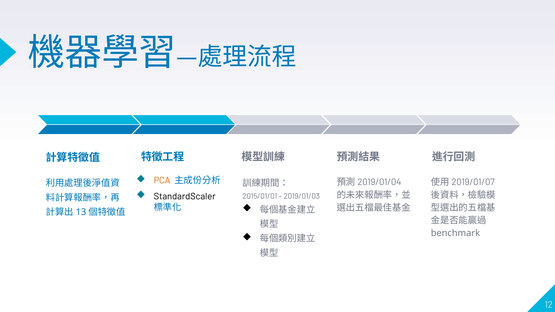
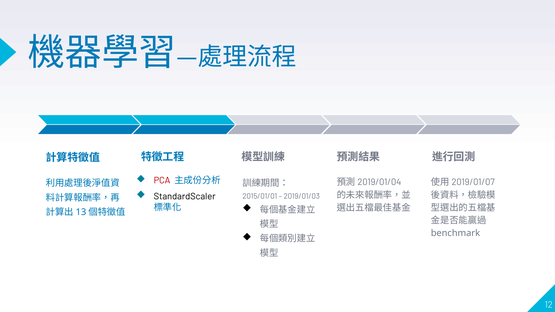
PCA colour: orange -> red
